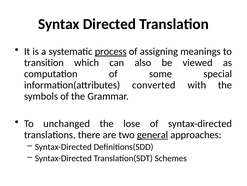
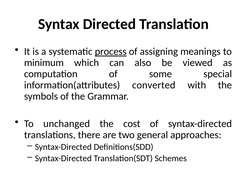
transition: transition -> minimum
lose: lose -> cost
general underline: present -> none
